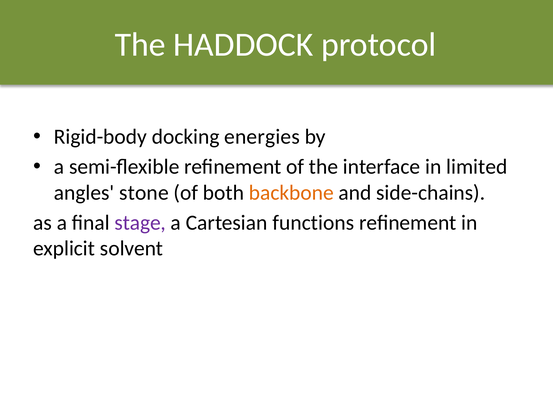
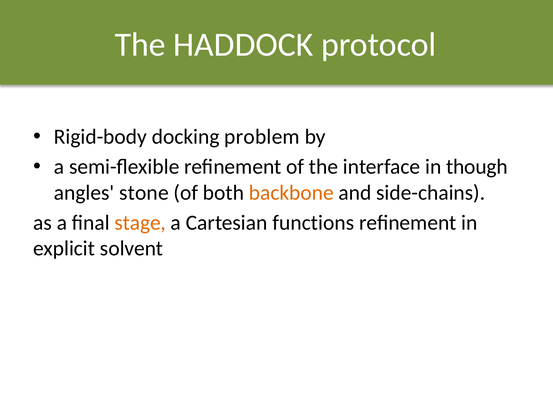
energies: energies -> problem
limited: limited -> though
stage colour: purple -> orange
